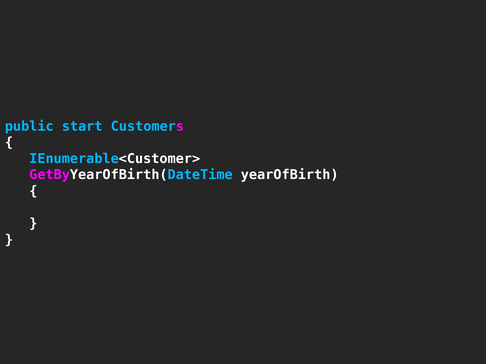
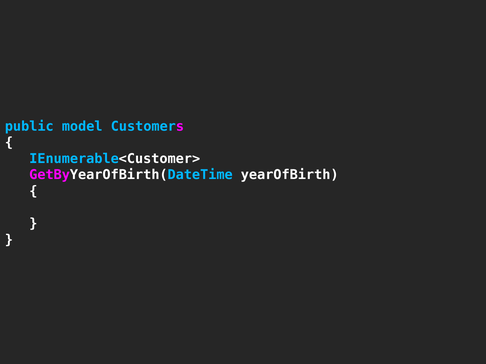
start: start -> model
